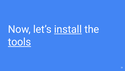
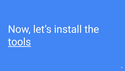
install underline: present -> none
